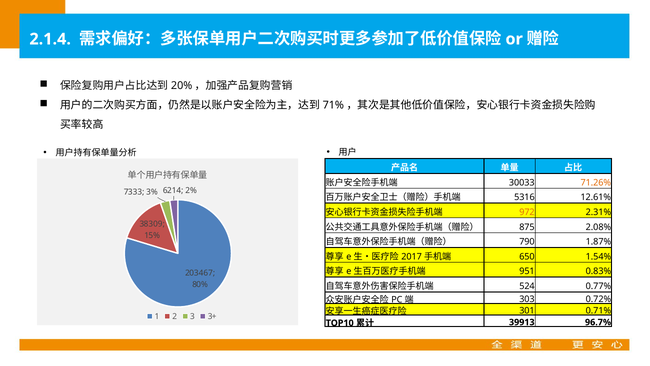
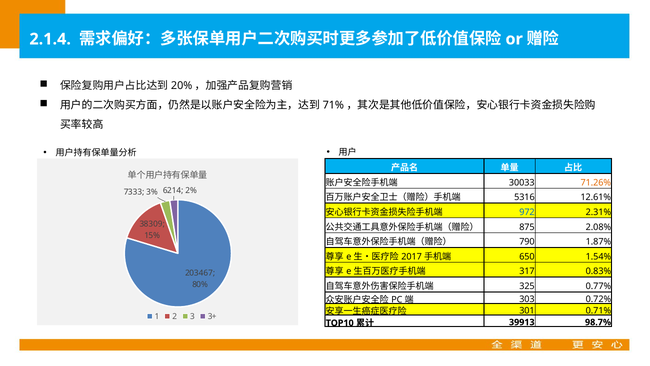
972 colour: orange -> blue
951: 951 -> 317
524: 524 -> 325
96.7%: 96.7% -> 98.7%
